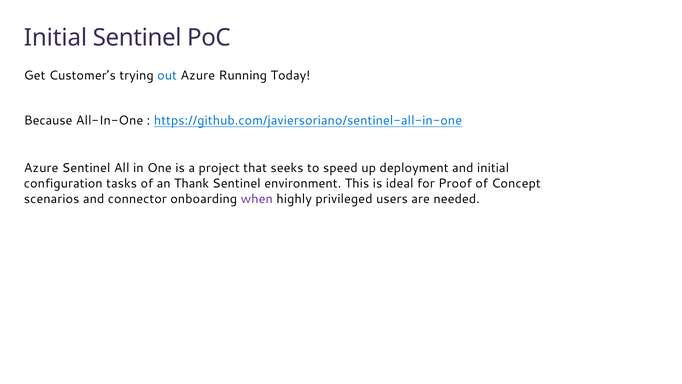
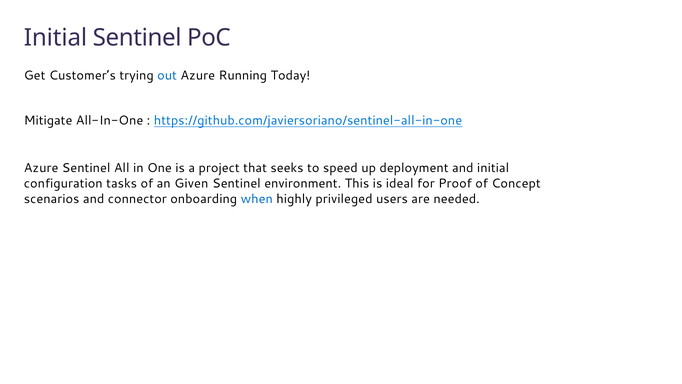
Because: Because -> Mitigate
Thank: Thank -> Given
when colour: purple -> blue
